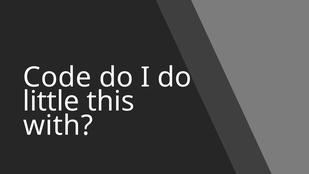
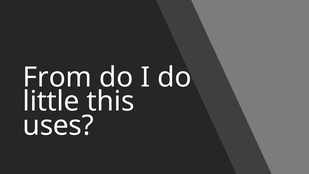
Code: Code -> From
with: with -> uses
